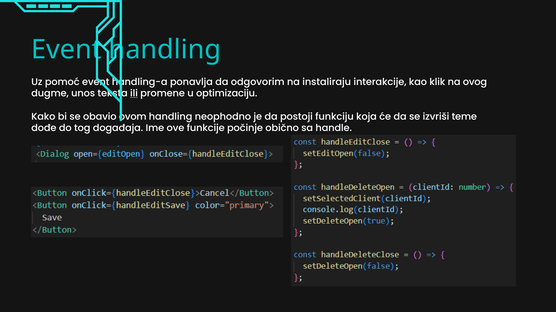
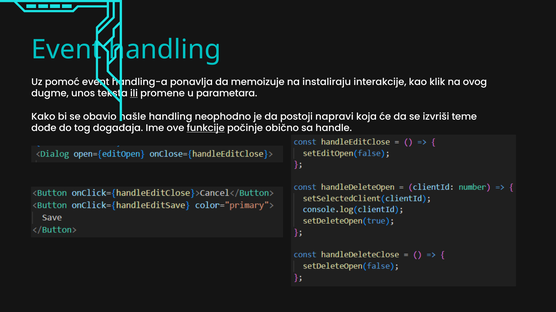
odgovorim: odgovorim -> memoizuje
optimizaciju: optimizaciju -> parametara
ovom: ovom -> našle
funkciju: funkciju -> napravi
funkcije underline: none -> present
